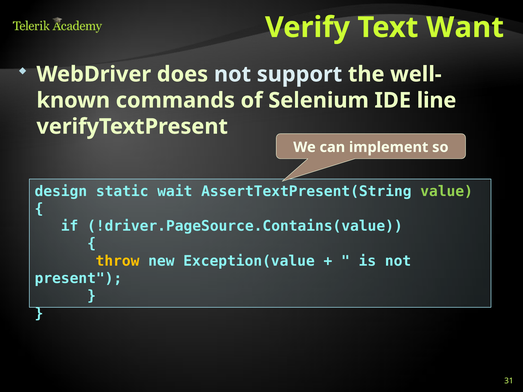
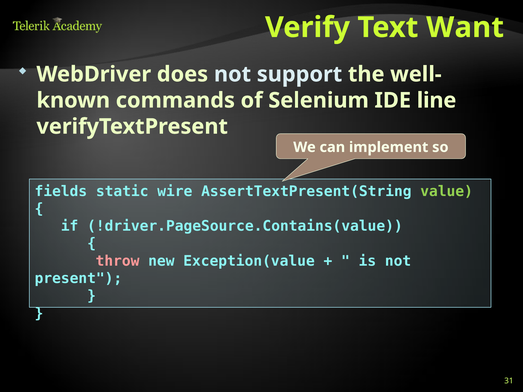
design: design -> fields
wait: wait -> wire
throw colour: yellow -> pink
